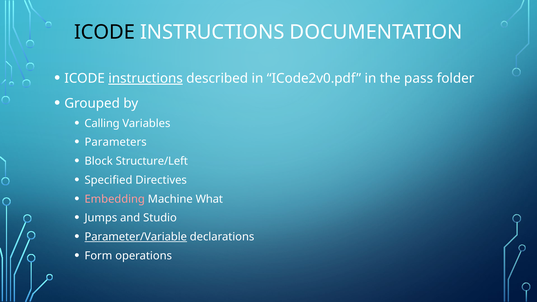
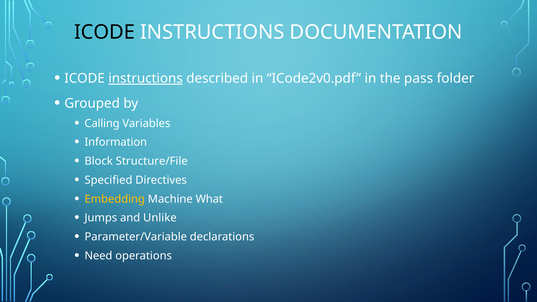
Parameters: Parameters -> Information
Structure/Left: Structure/Left -> Structure/File
Embedding colour: pink -> yellow
Studio: Studio -> Unlike
Parameter/Variable underline: present -> none
Form: Form -> Need
